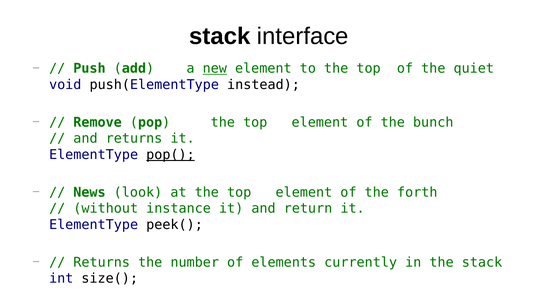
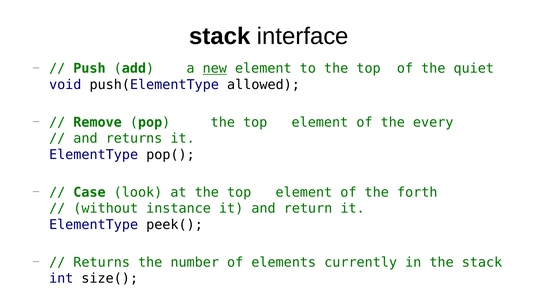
instead: instead -> allowed
bunch: bunch -> every
pop( underline: present -> none
News: News -> Case
